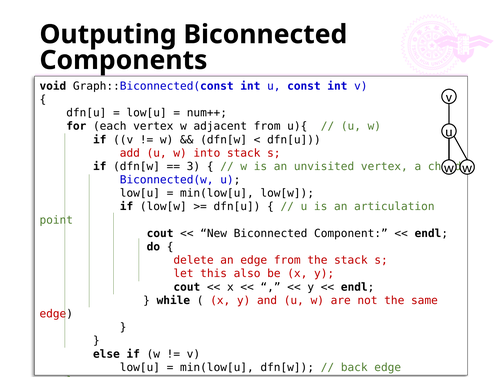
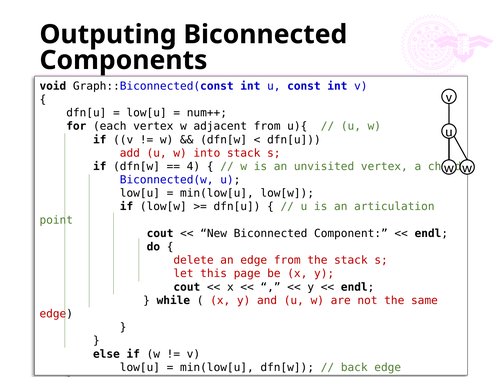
3: 3 -> 4
also: also -> page
